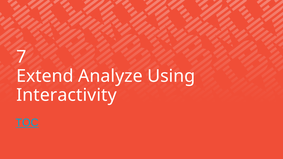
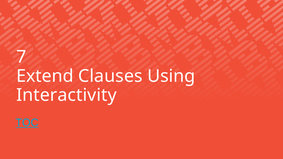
Analyze: Analyze -> Clauses
